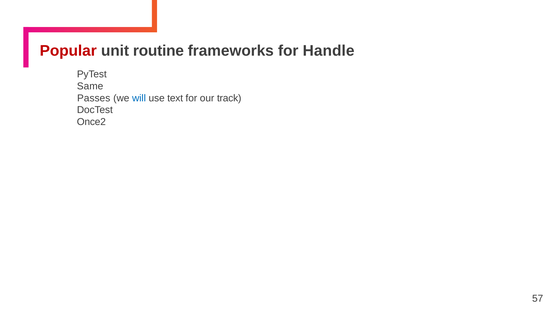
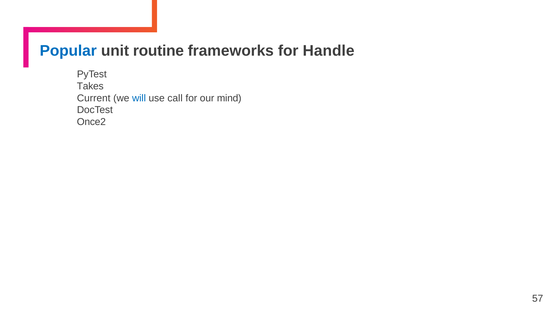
Popular colour: red -> blue
Same: Same -> Takes
Passes: Passes -> Current
text: text -> call
track: track -> mind
